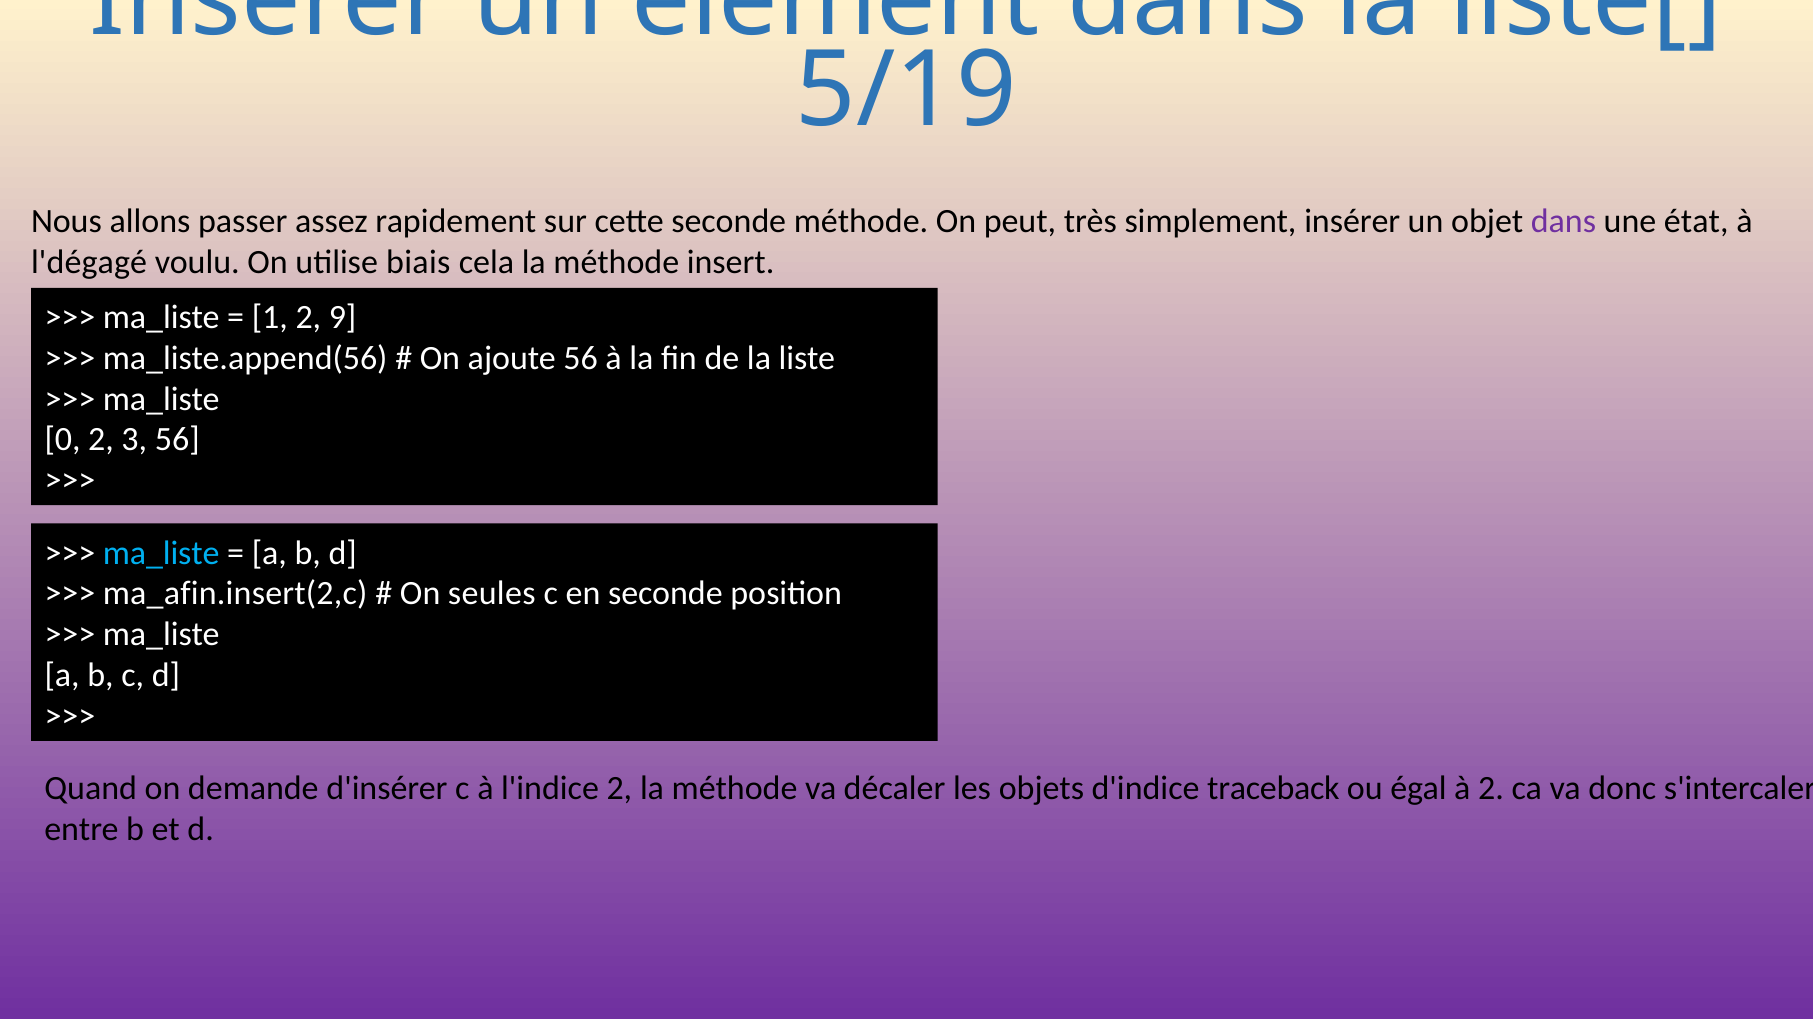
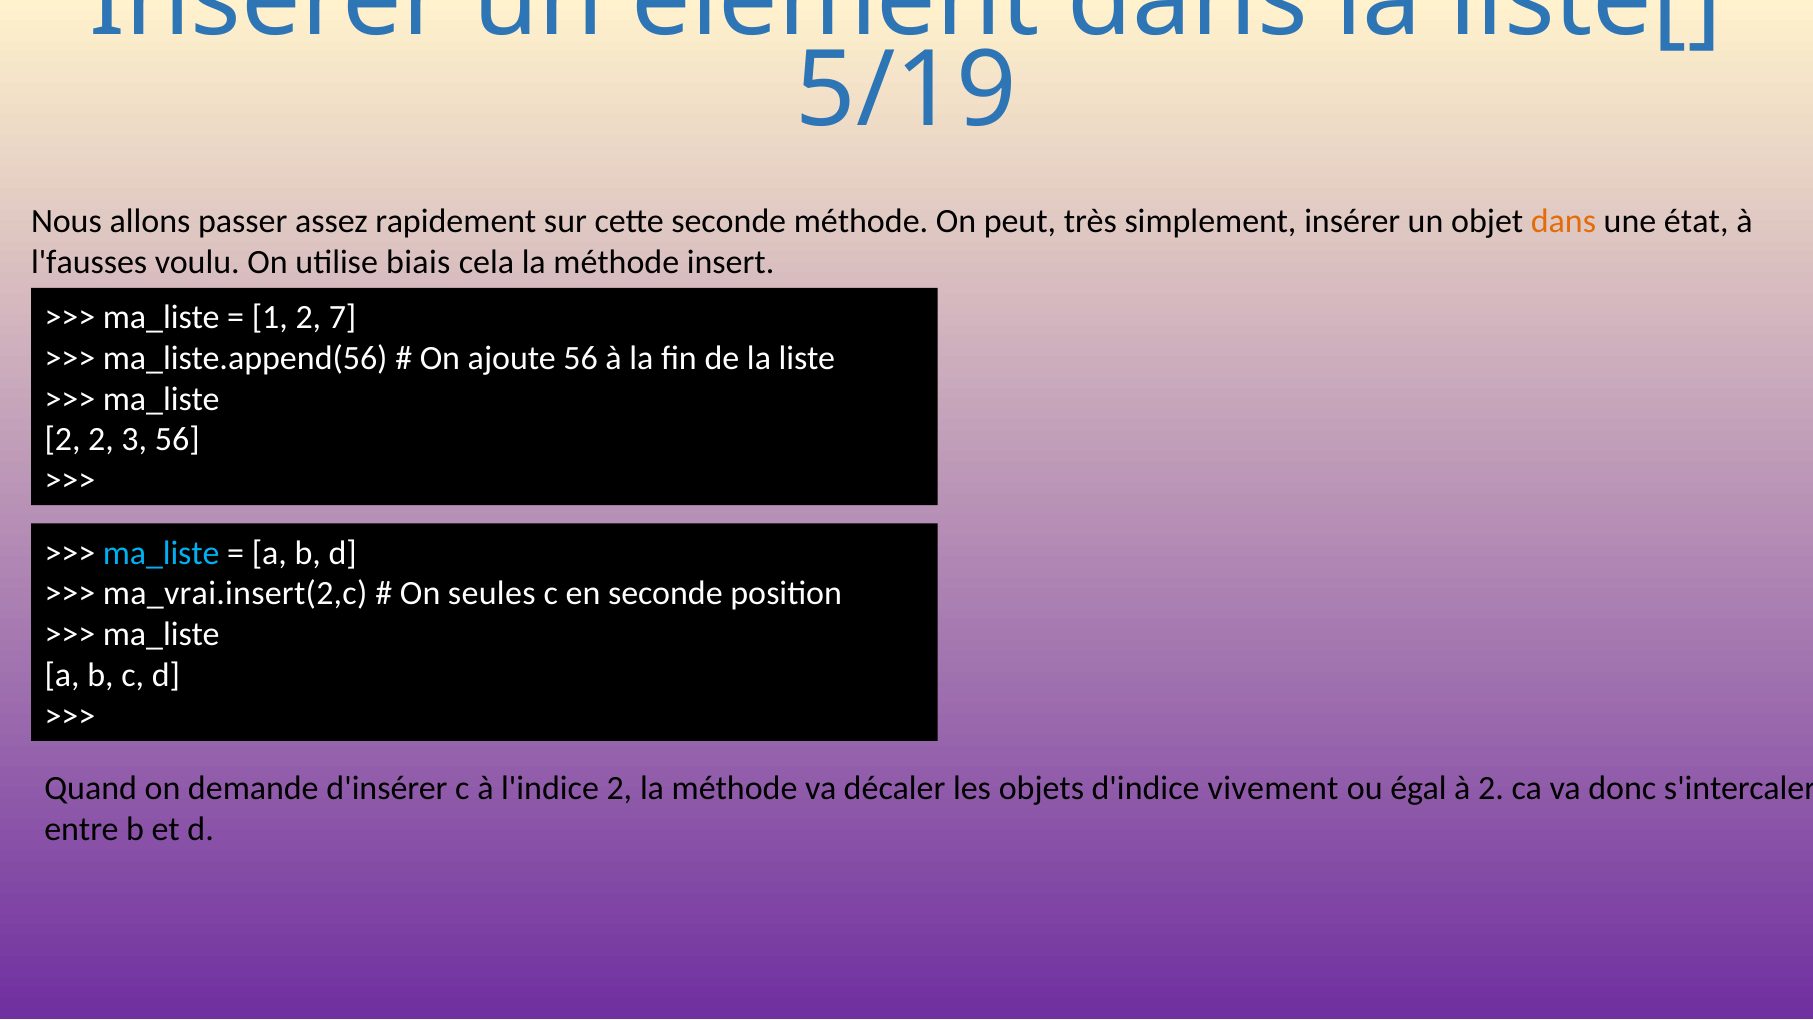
dans at (1563, 221) colour: purple -> orange
l'dégagé: l'dégagé -> l'fausses
9: 9 -> 7
0 at (63, 440): 0 -> 2
ma_afin.insert(2,c: ma_afin.insert(2,c -> ma_vrai.insert(2,c
traceback: traceback -> vivement
